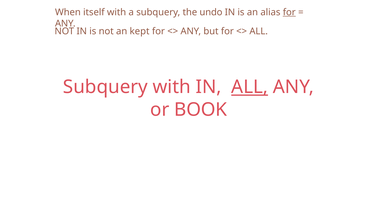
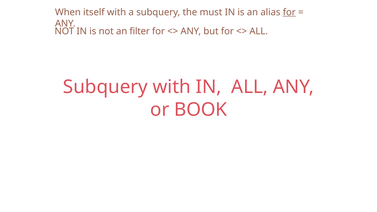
undo: undo -> must
kept: kept -> filter
ALL at (250, 87) underline: present -> none
